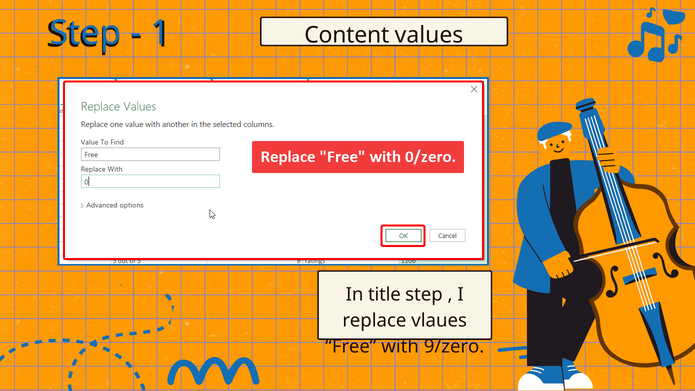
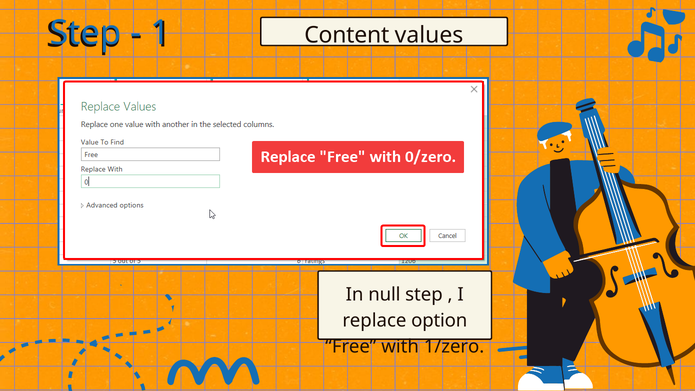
title: title -> null
vlaues: vlaues -> option
9/zero: 9/zero -> 1/zero
